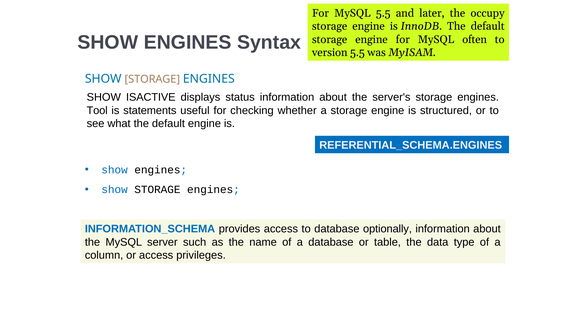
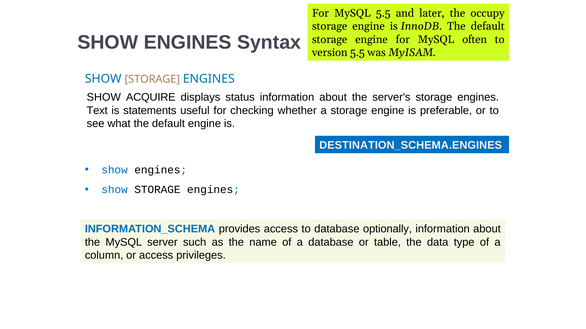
ISACTIVE: ISACTIVE -> ACQUIRE
Tool: Tool -> Text
structured: structured -> preferable
REFERENTIAL_SCHEMA.ENGINES: REFERENTIAL_SCHEMA.ENGINES -> DESTINATION_SCHEMA.ENGINES
